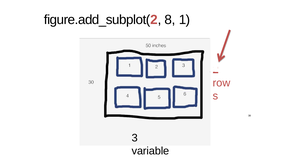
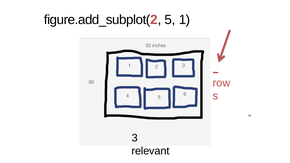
8: 8 -> 5
variable: variable -> relevant
